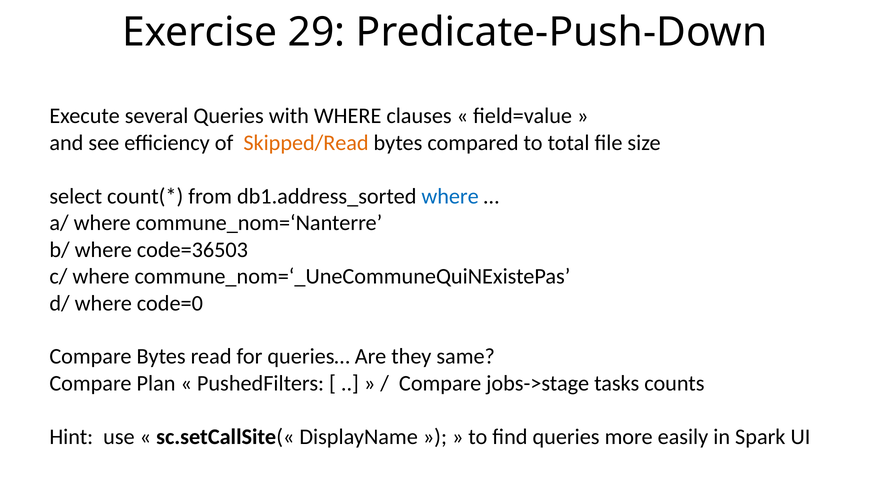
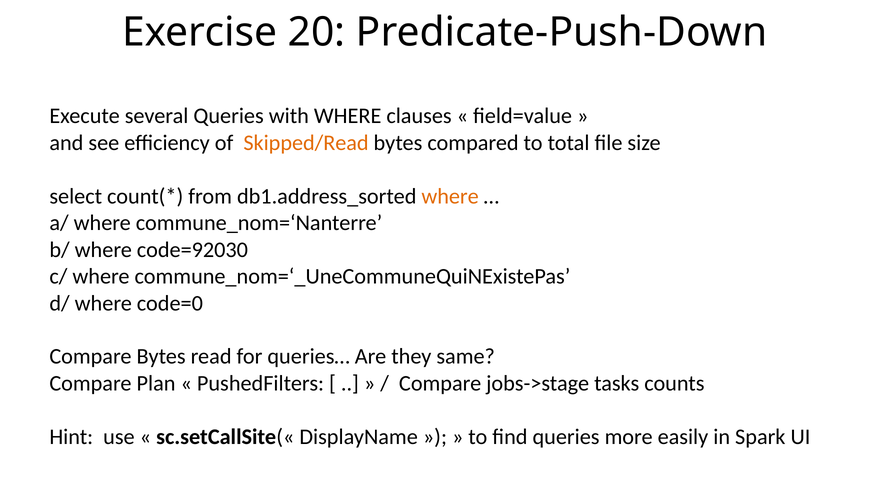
29: 29 -> 20
where at (450, 196) colour: blue -> orange
code=36503: code=36503 -> code=92030
